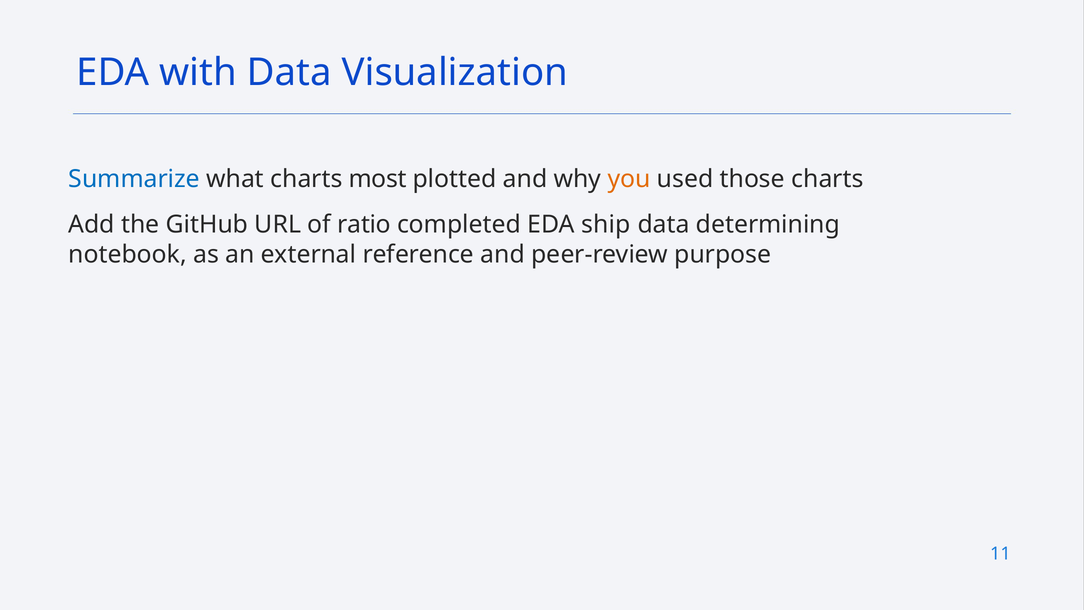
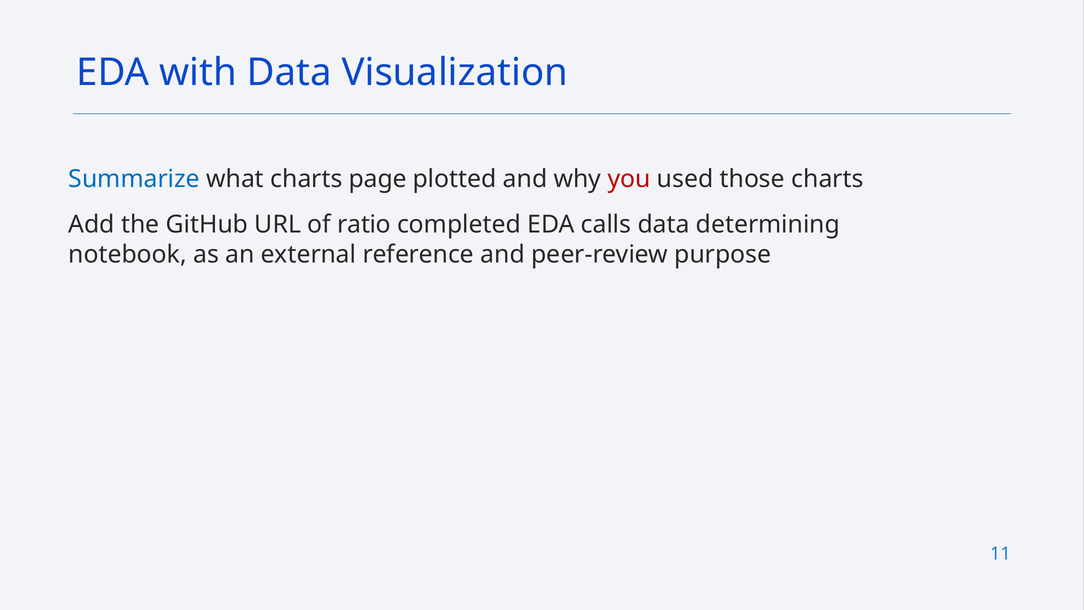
most: most -> page
you colour: orange -> red
ship: ship -> calls
